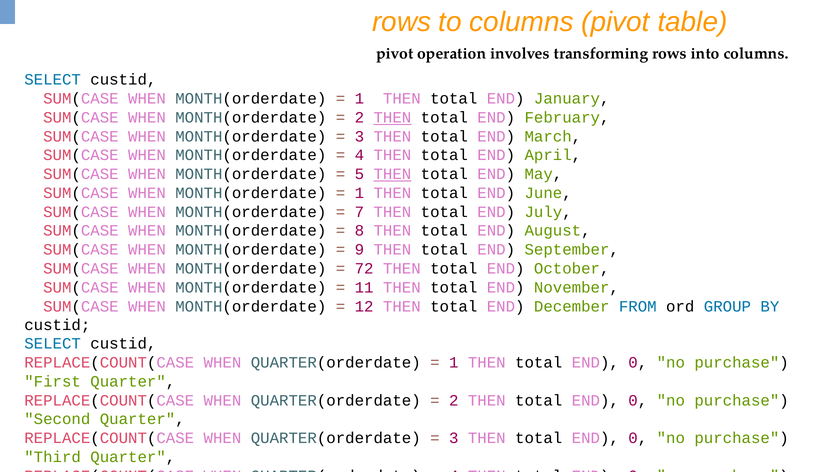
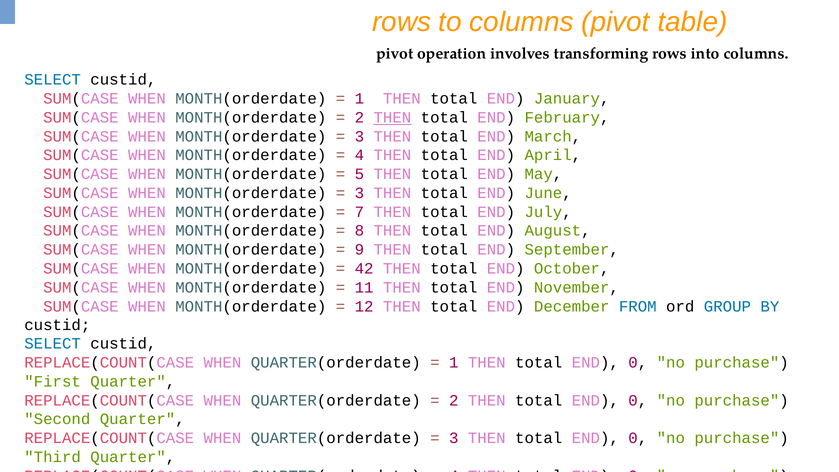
THEN at (392, 174) underline: present -> none
1 at (359, 193): 1 -> 3
72: 72 -> 42
